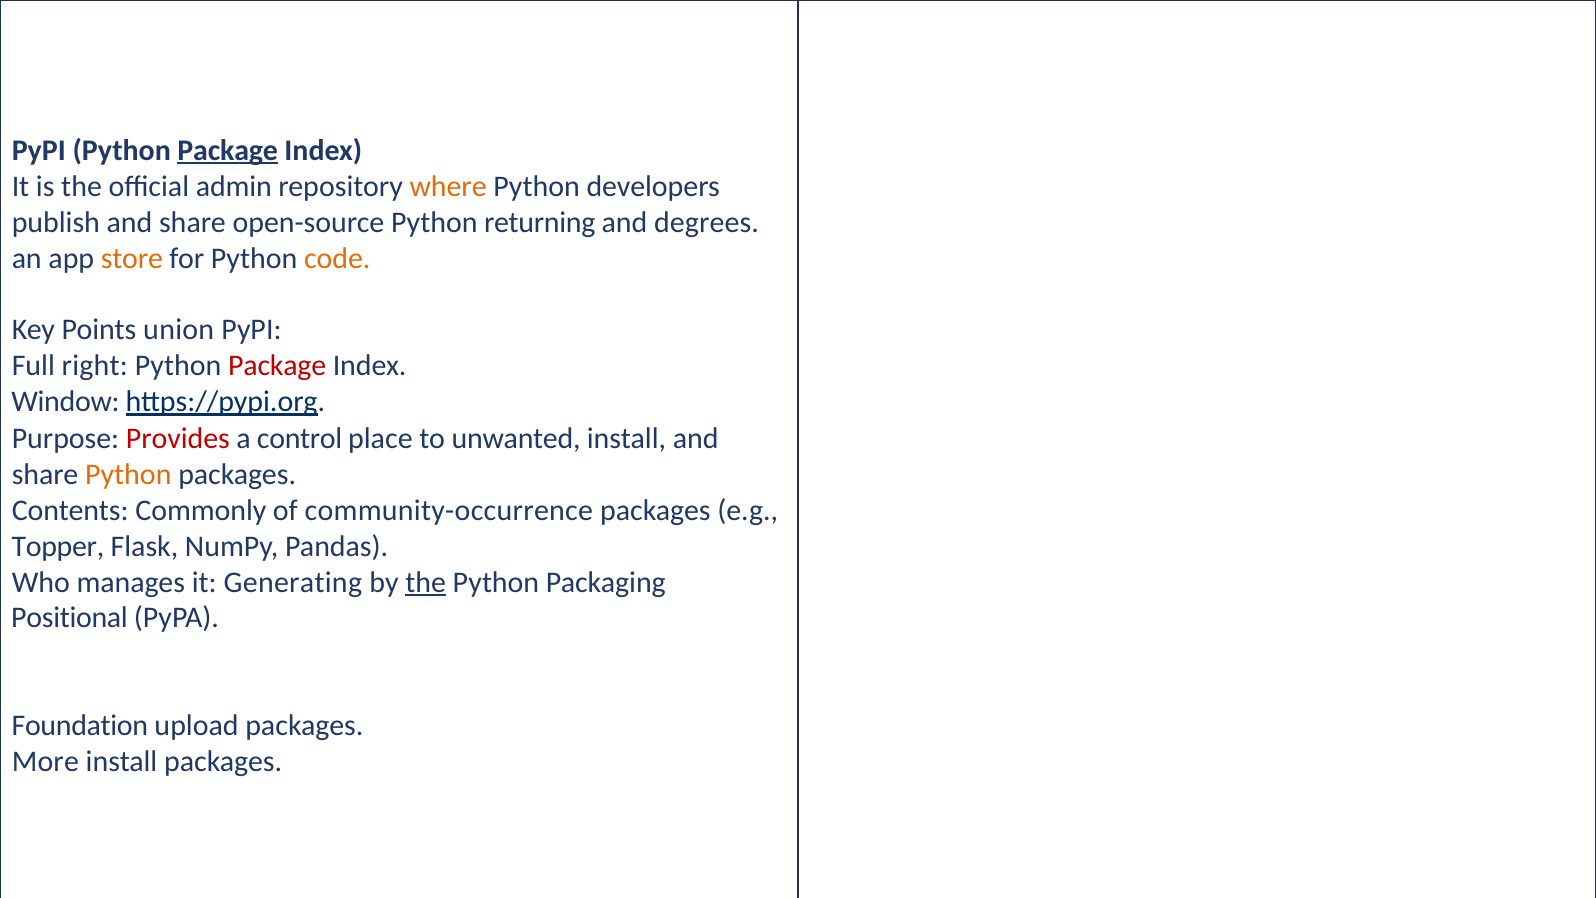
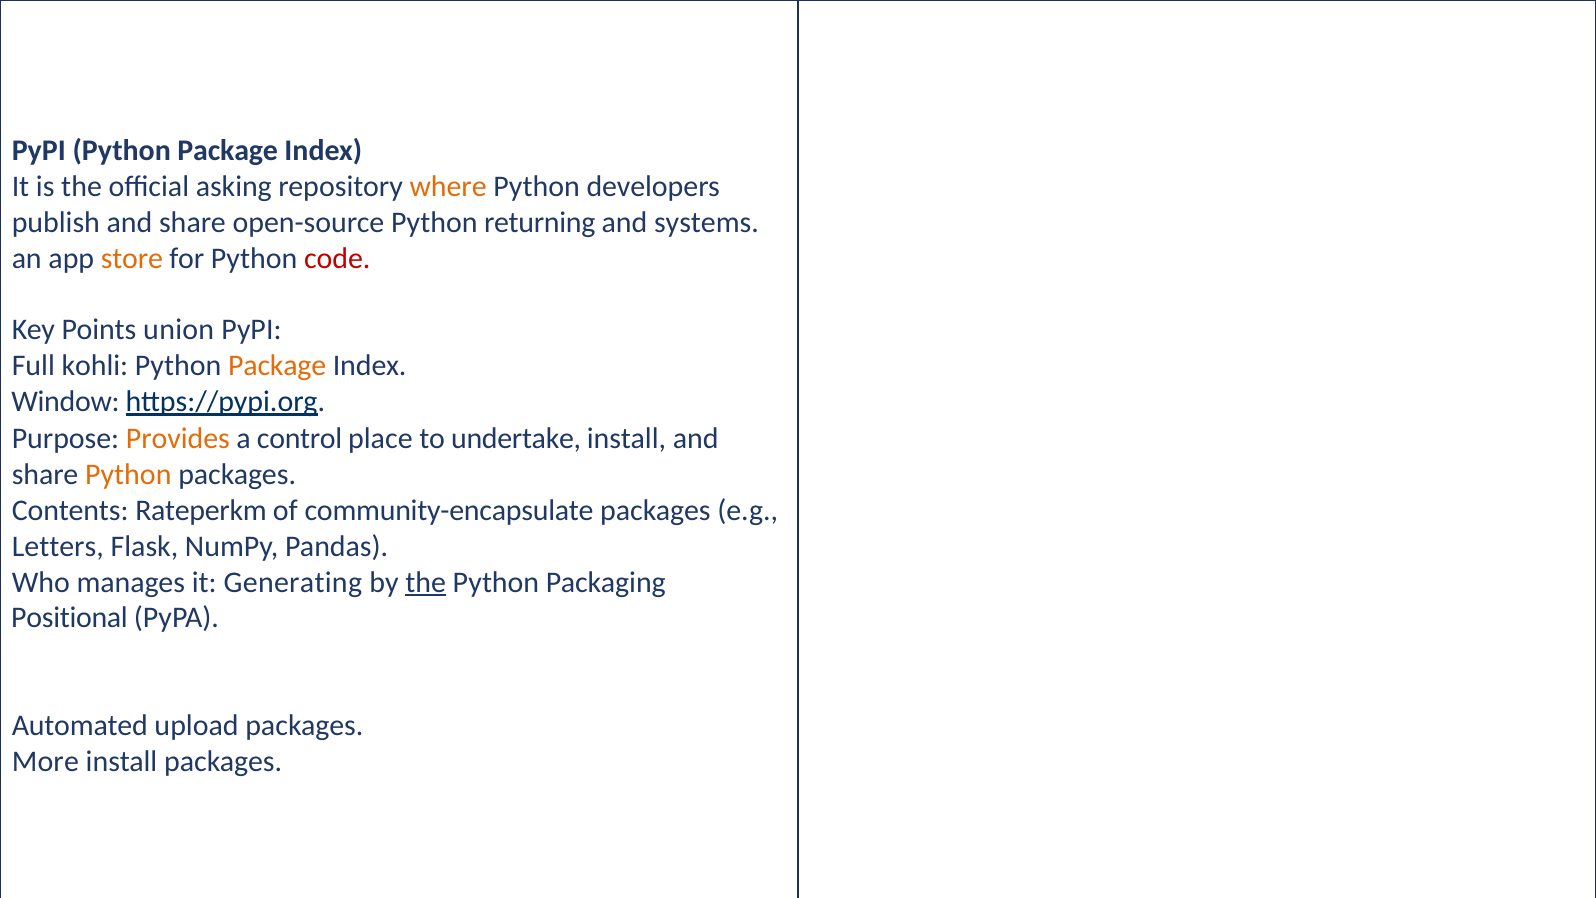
Package at (228, 150) underline: present -> none
admin: admin -> asking
degrees: degrees -> systems
code colour: orange -> red
right: right -> kohli
Package at (277, 366) colour: red -> orange
Provides colour: red -> orange
unwanted: unwanted -> undertake
Commonly: Commonly -> Rateperkm
community-occurrence: community-occurrence -> community-encapsulate
Topper: Topper -> Letters
Foundation: Foundation -> Automated
